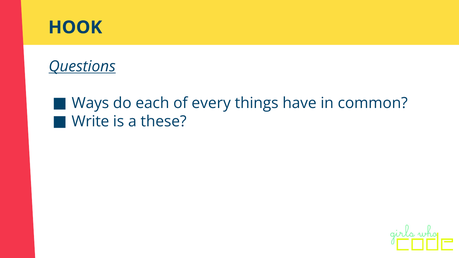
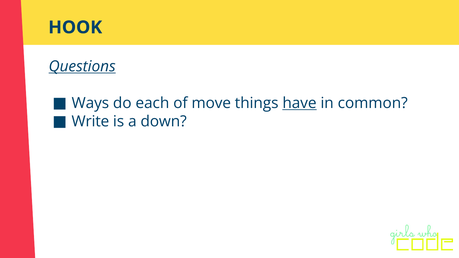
every: every -> move
have underline: none -> present
these: these -> down
